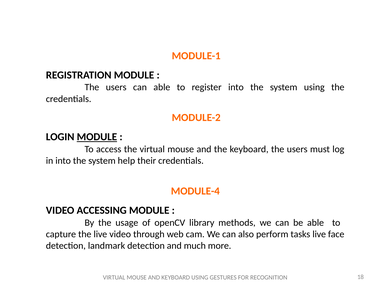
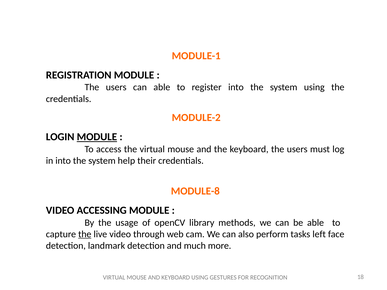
MODULE-4: MODULE-4 -> MODULE-8
the at (85, 234) underline: none -> present
tasks live: live -> left
